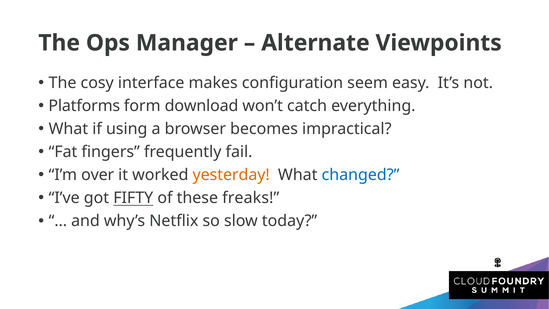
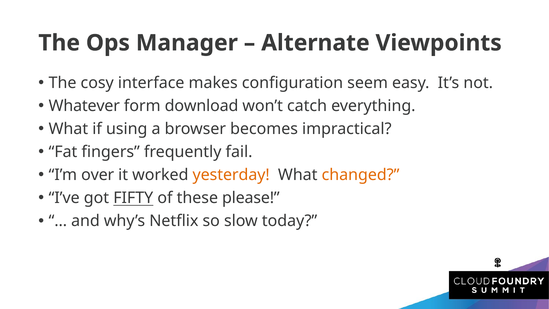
Platforms: Platforms -> Whatever
changed colour: blue -> orange
freaks: freaks -> please
